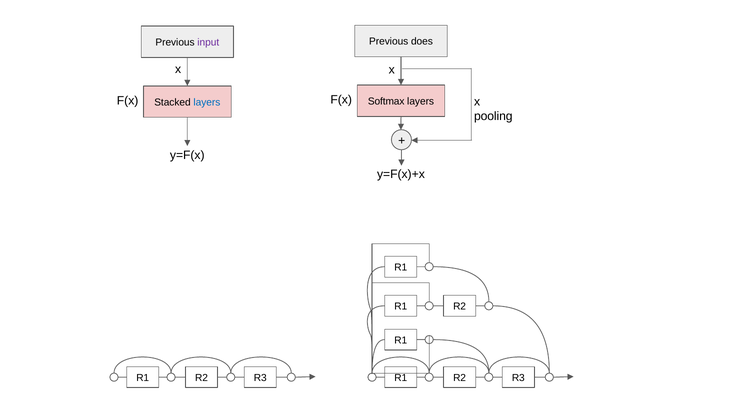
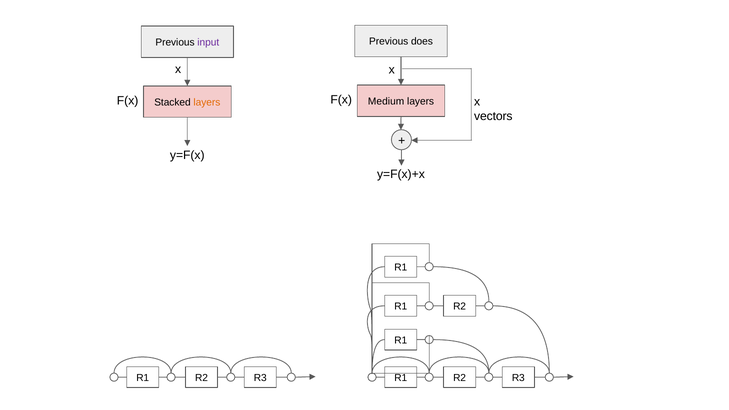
Softmax: Softmax -> Medium
layers at (207, 102) colour: blue -> orange
pooling: pooling -> vectors
